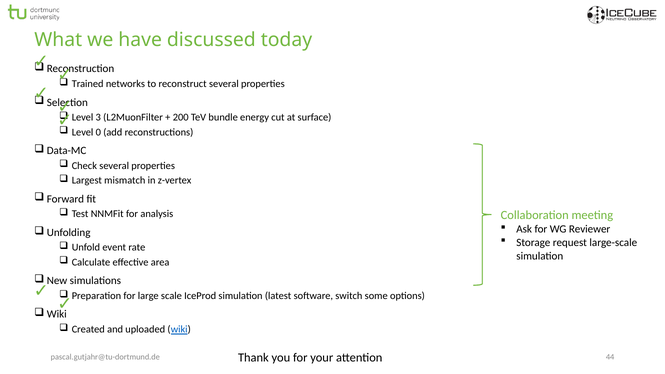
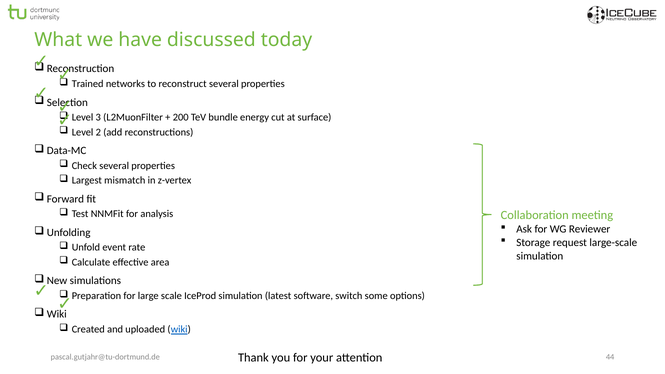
0: 0 -> 2
